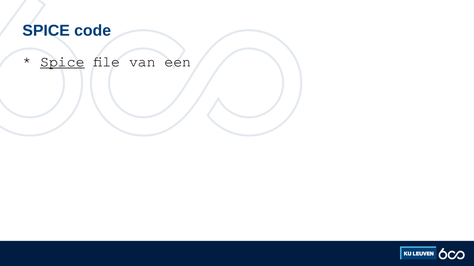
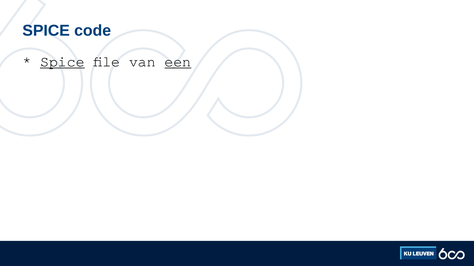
een underline: none -> present
